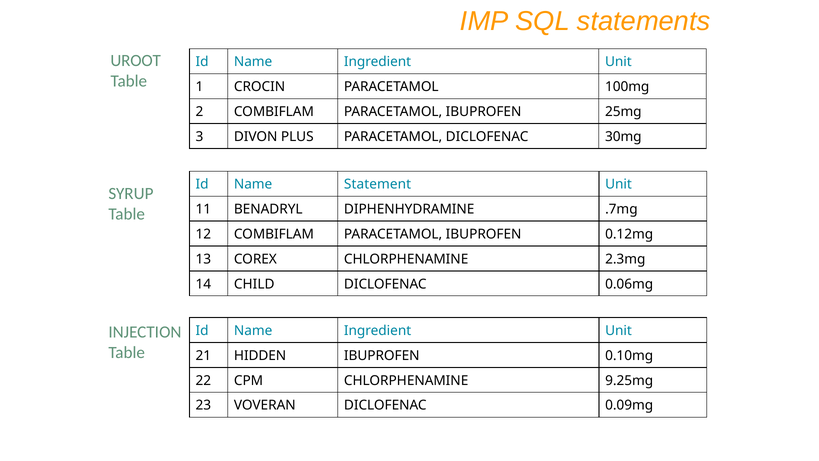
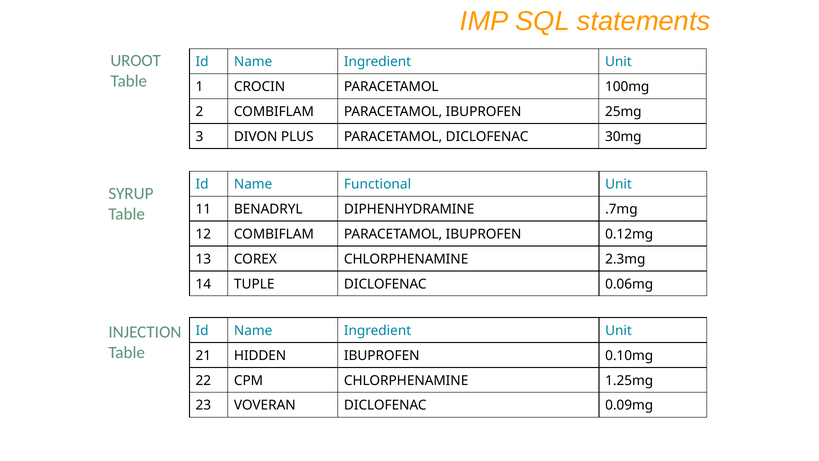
Statement: Statement -> Functional
CHILD: CHILD -> TUPLE
9.25mg: 9.25mg -> 1.25mg
